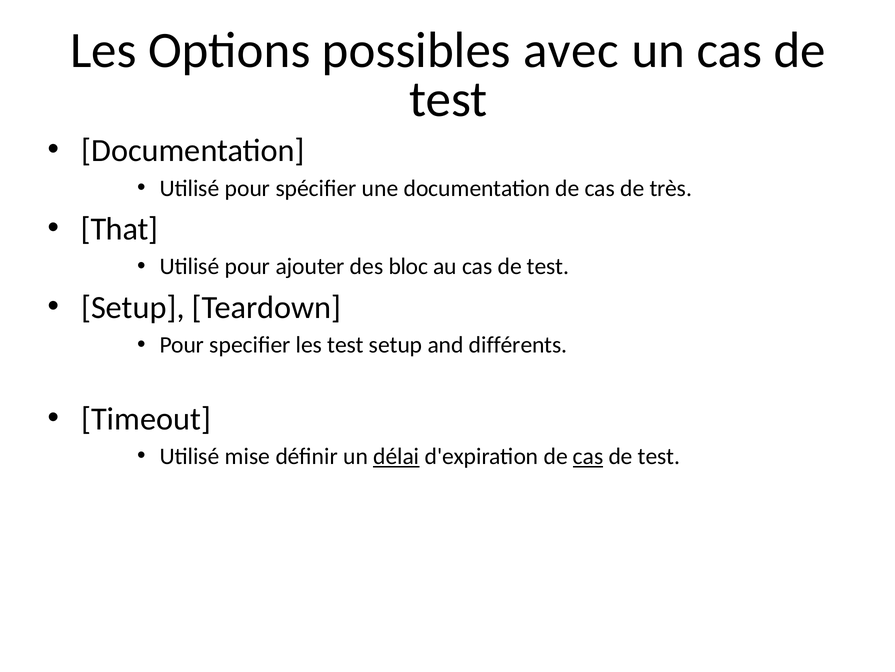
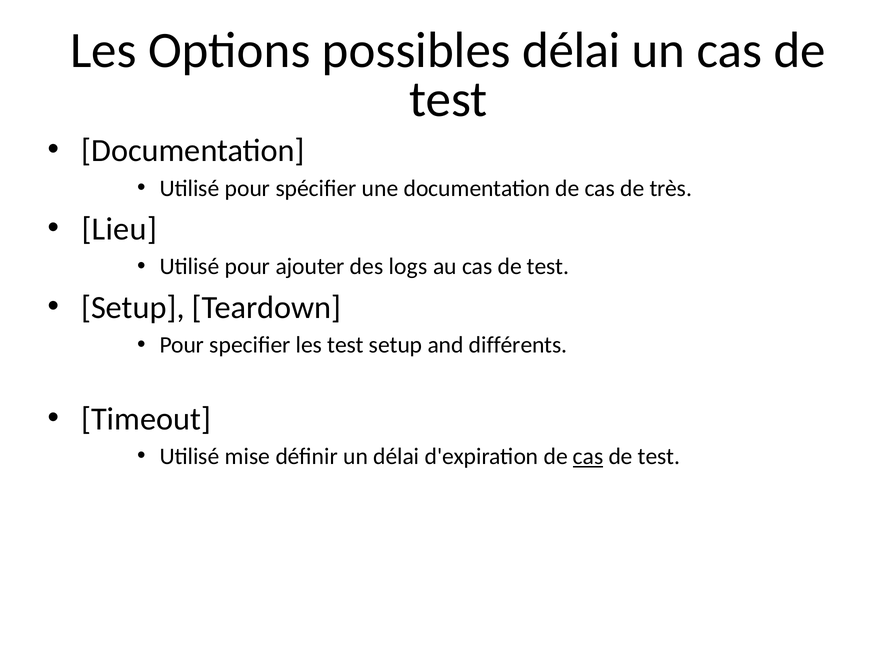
possibles avec: avec -> délai
That: That -> Lieu
bloc: bloc -> logs
délai at (396, 456) underline: present -> none
